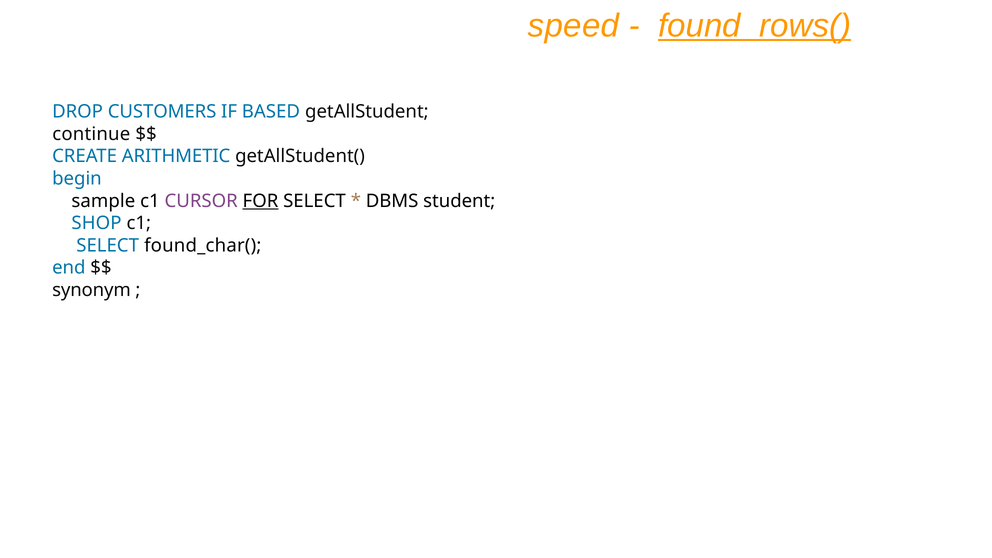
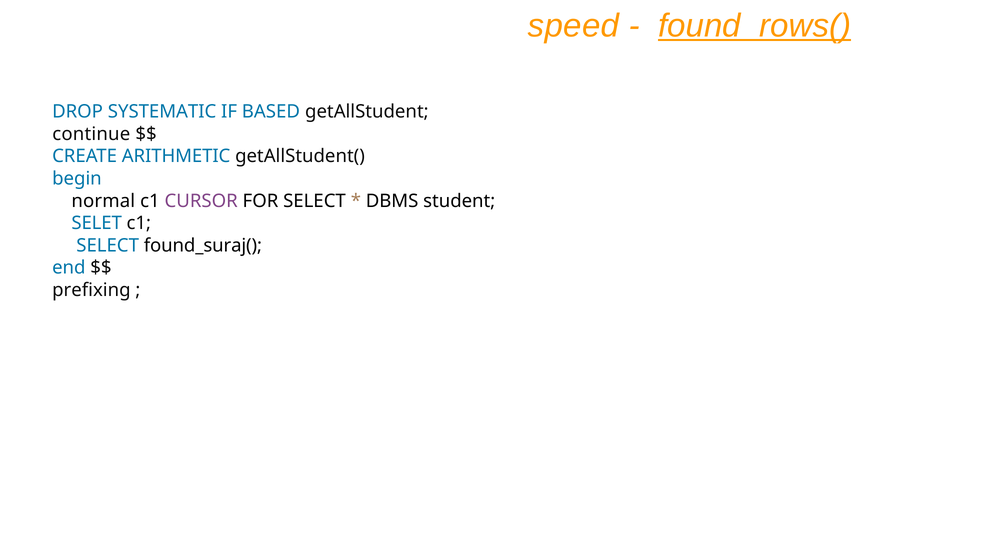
CUSTOMERS: CUSTOMERS -> SYSTEMATIC
sample: sample -> normal
FOR underline: present -> none
SHOP: SHOP -> SELET
found_char(: found_char( -> found_suraj(
synonym: synonym -> prefixing
